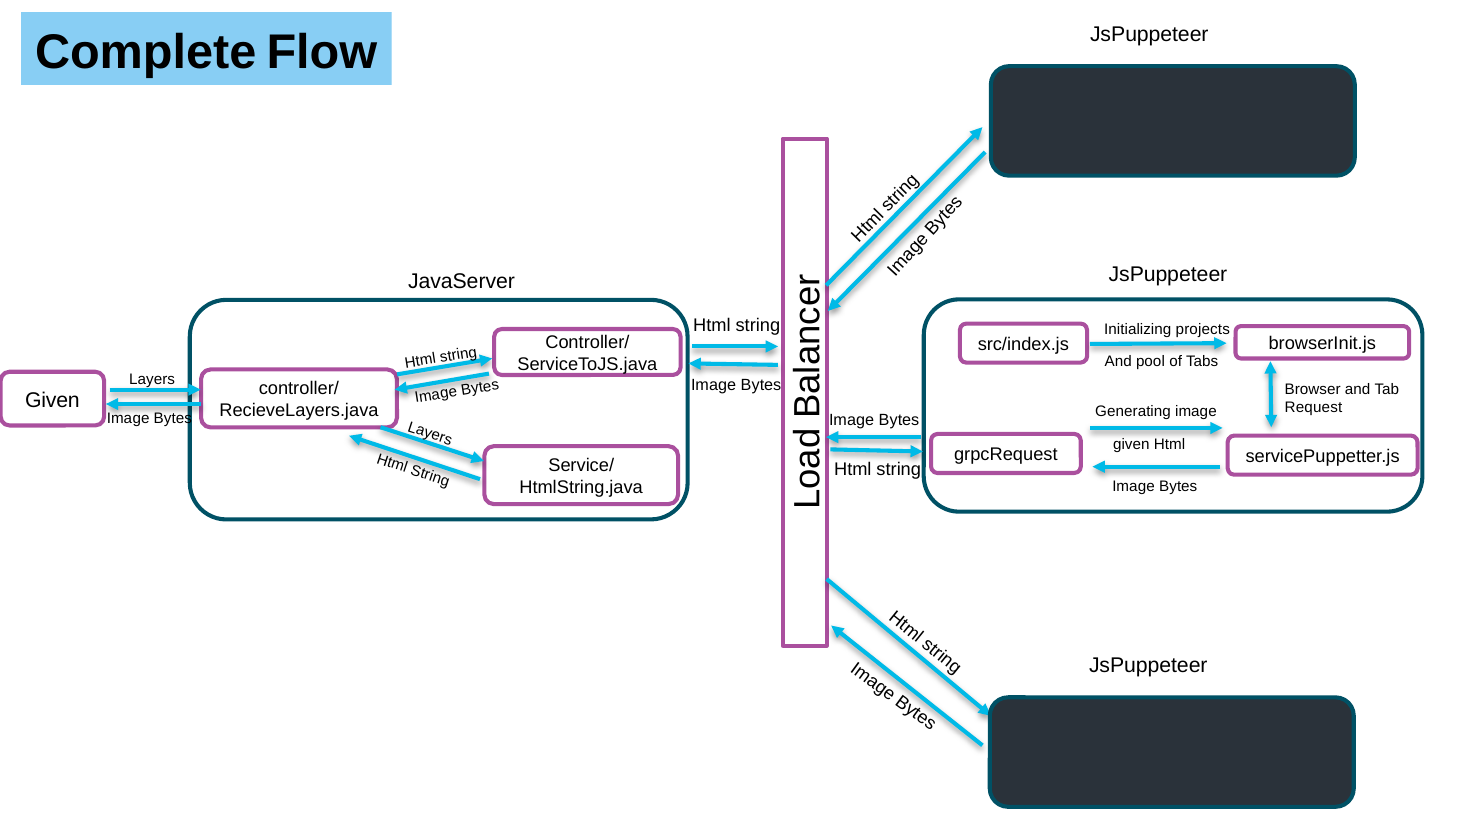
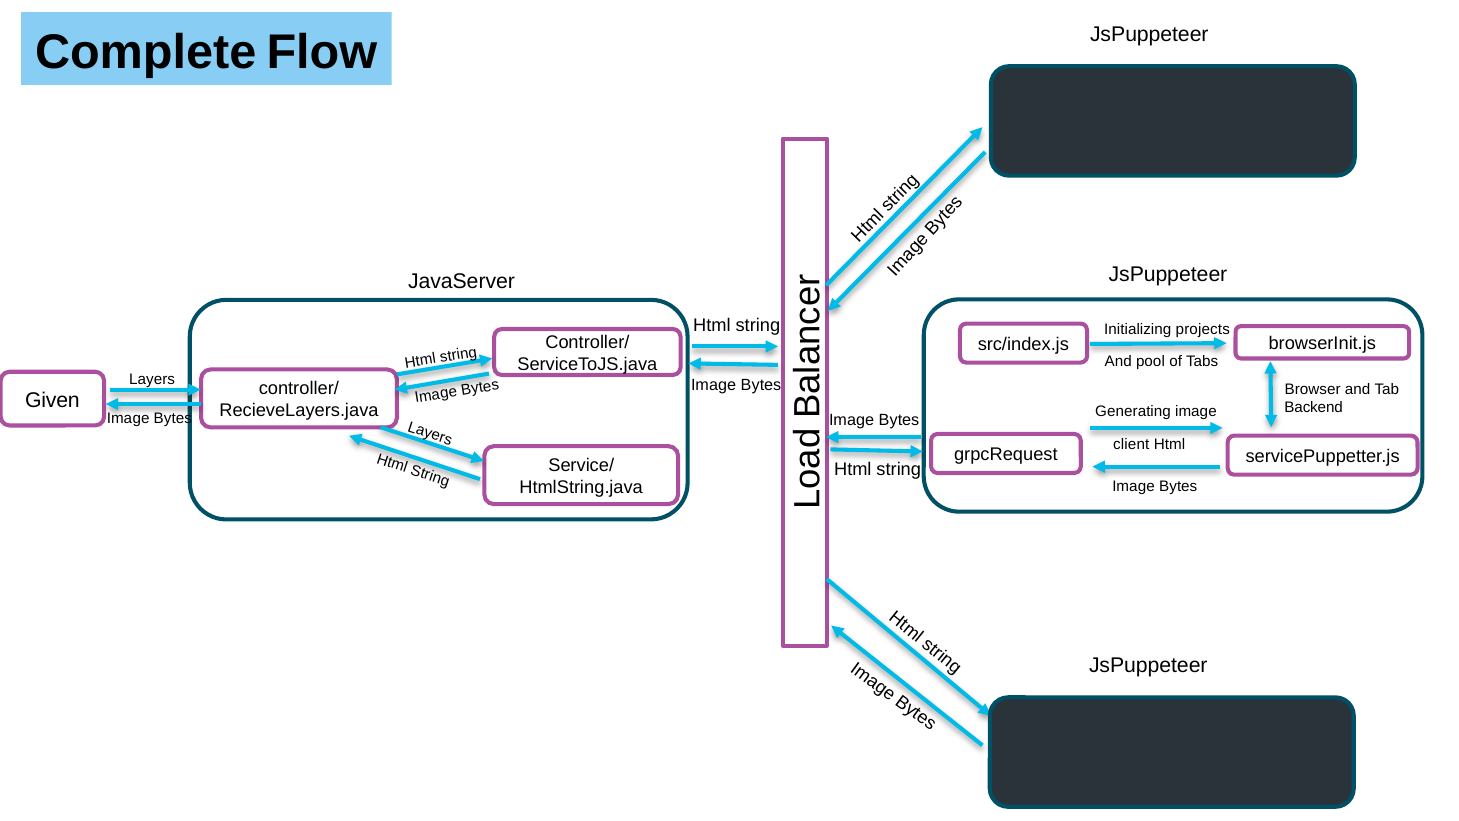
Request: Request -> Backend
given at (1131, 444): given -> client
